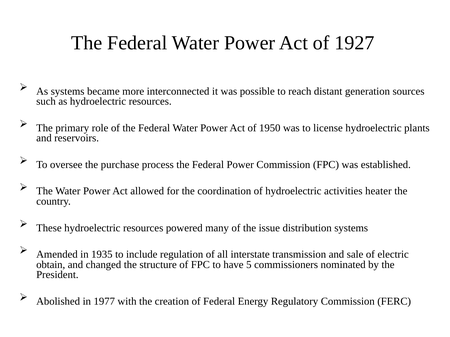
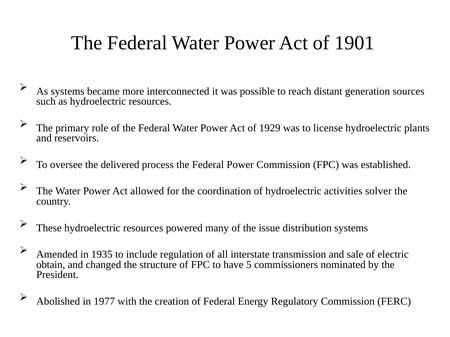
1927: 1927 -> 1901
1950: 1950 -> 1929
purchase: purchase -> delivered
heater: heater -> solver
